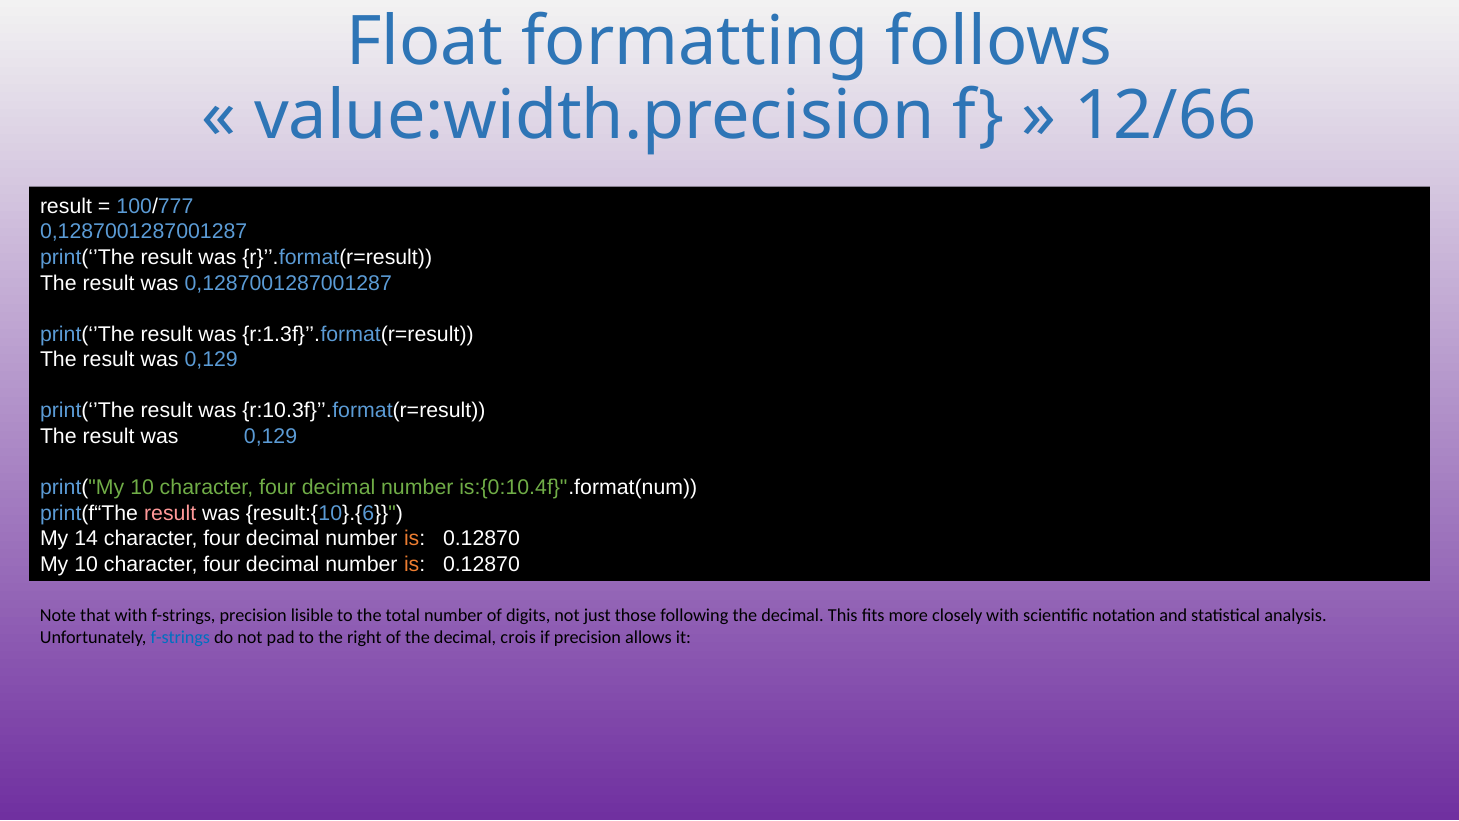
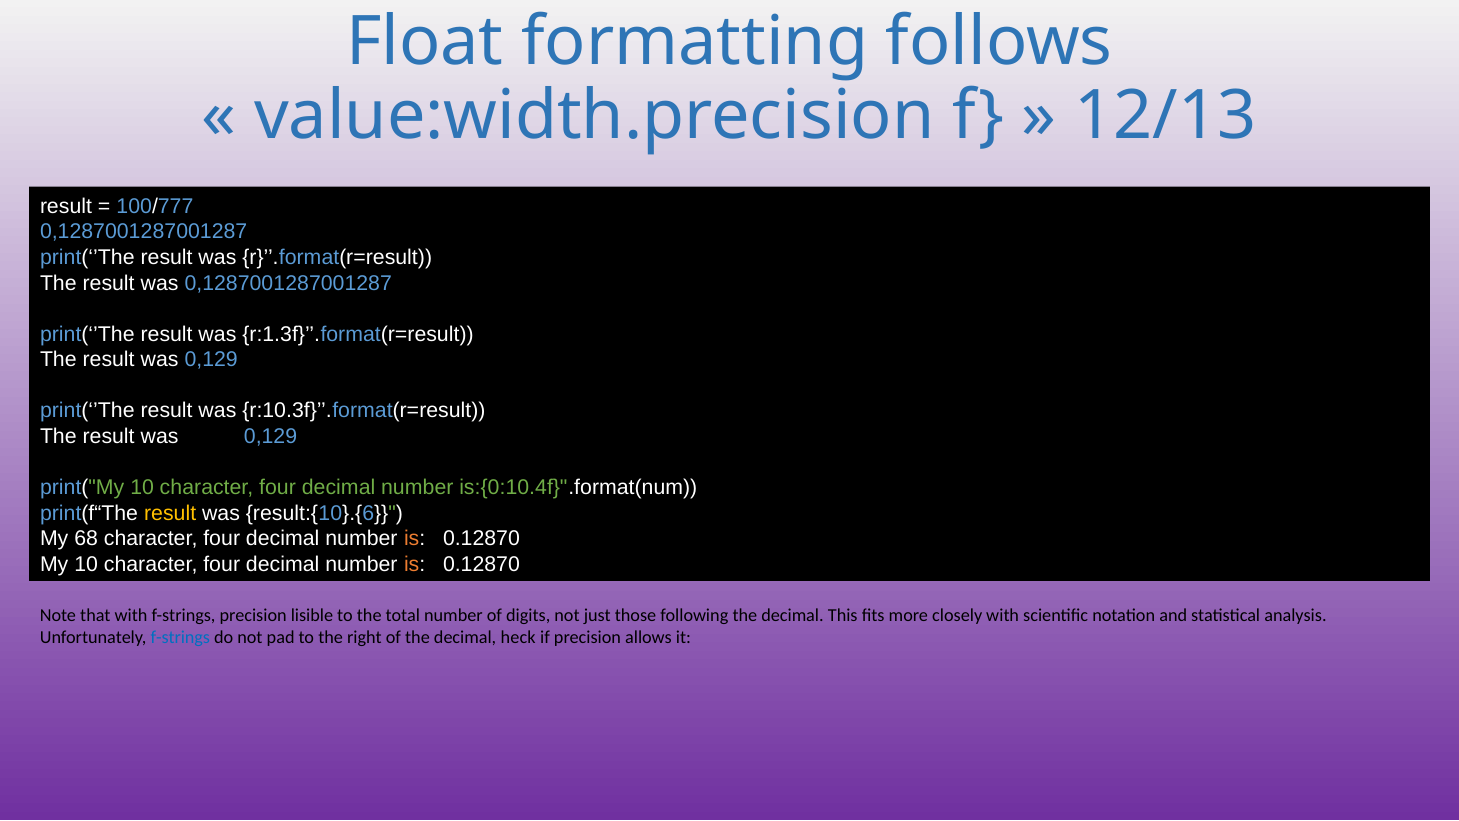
12/66: 12/66 -> 12/13
result at (170, 513) colour: pink -> yellow
14: 14 -> 68
crois: crois -> heck
